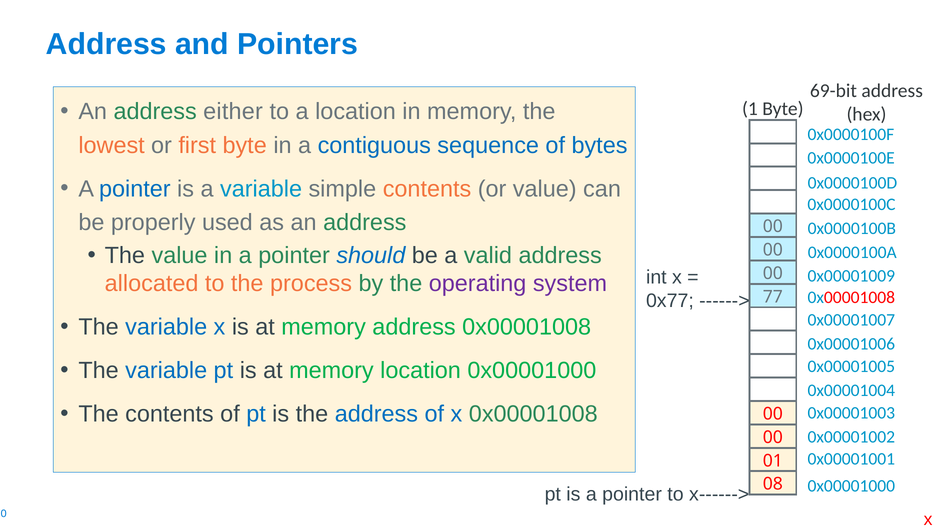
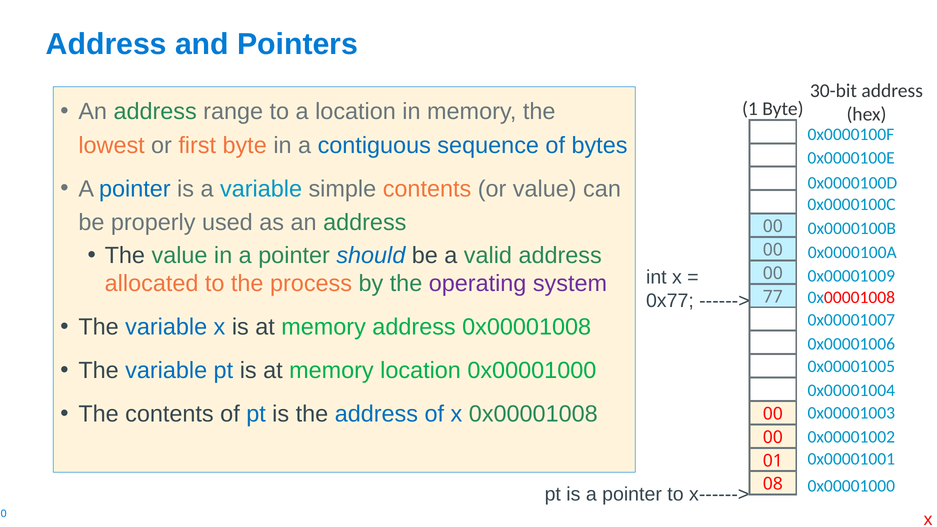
69-bit: 69-bit -> 30-bit
either: either -> range
